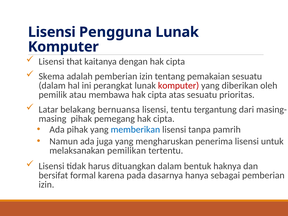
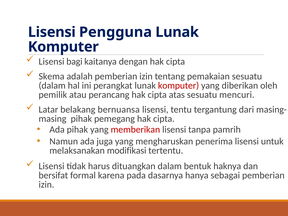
that: that -> bagi
membawa: membawa -> perancang
prioritas: prioritas -> mencuri
memberikan colour: blue -> red
pemilikan: pemilikan -> modifikasi
